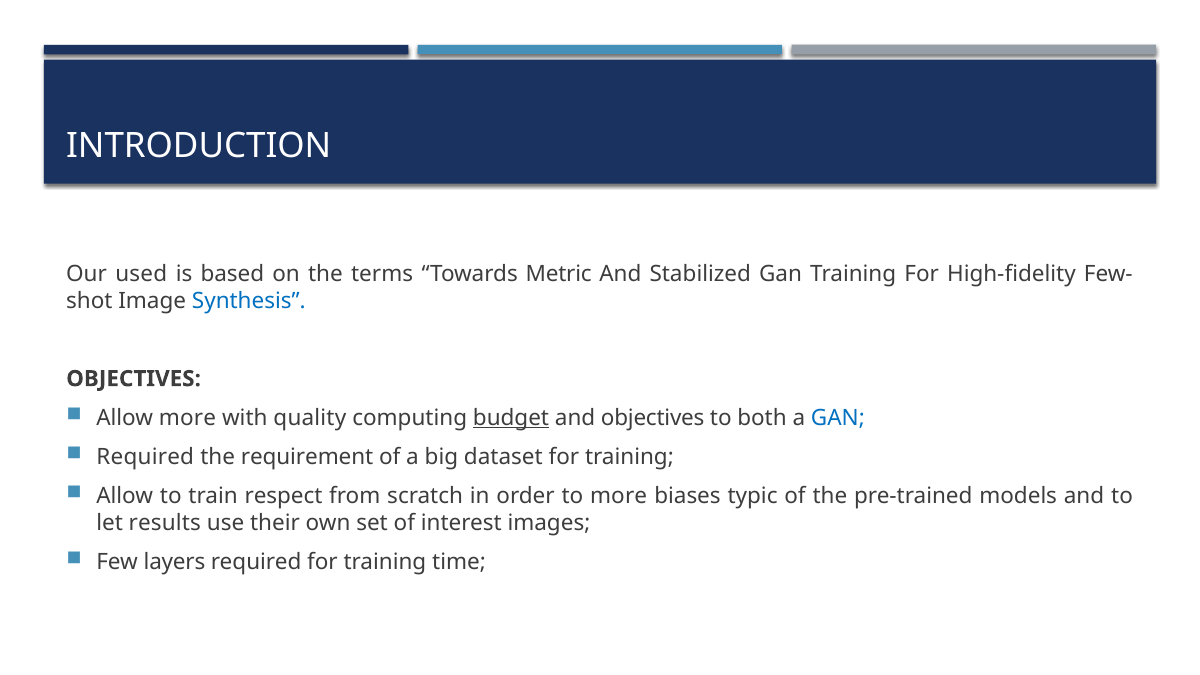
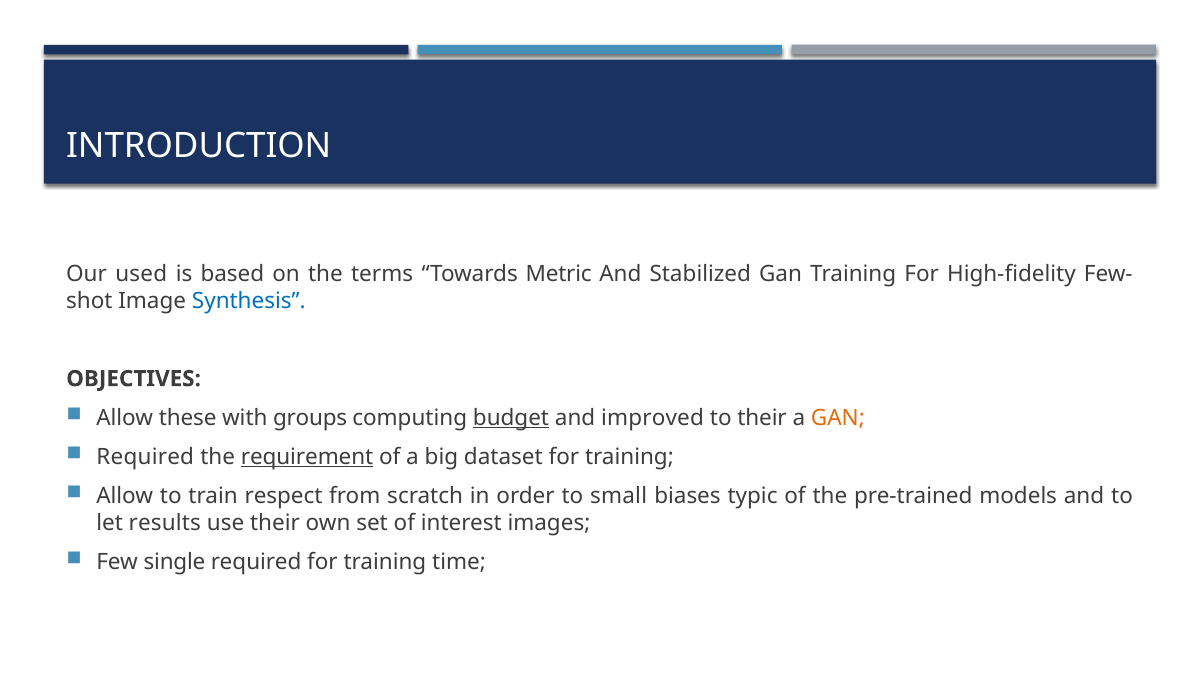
Allow more: more -> these
quality: quality -> groups
and objectives: objectives -> improved
to both: both -> their
GAN at (838, 418) colour: blue -> orange
requirement underline: none -> present
to more: more -> small
layers: layers -> single
